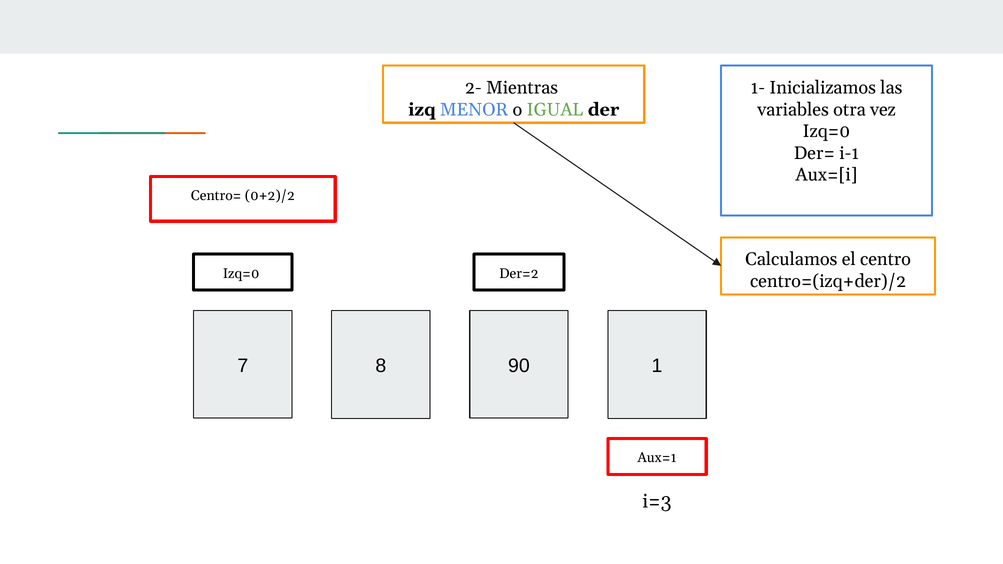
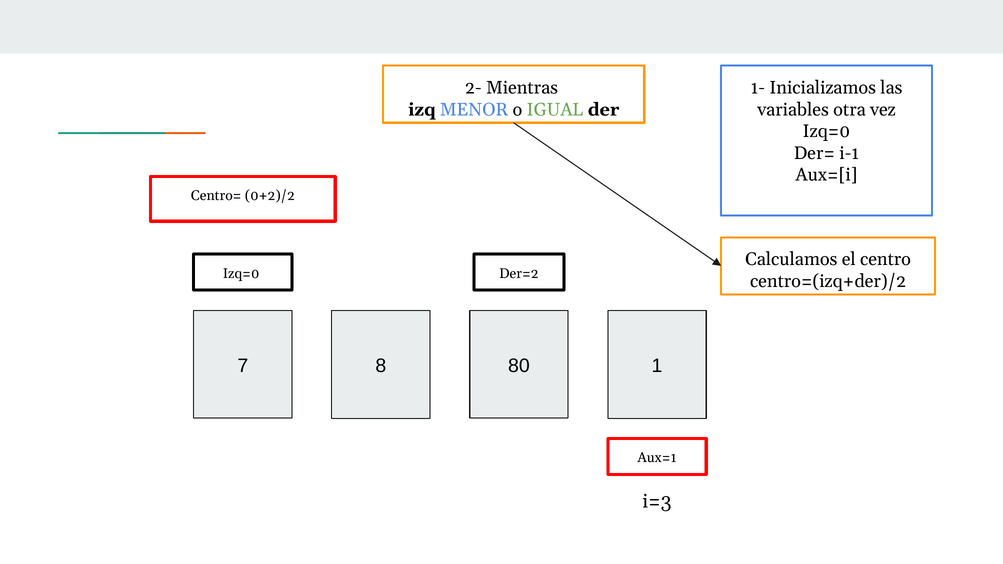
90: 90 -> 80
